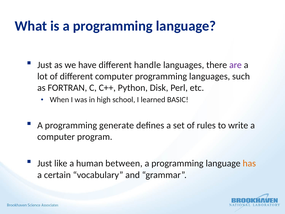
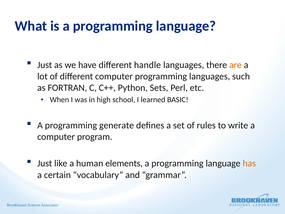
are colour: purple -> orange
Disk: Disk -> Sets
between: between -> elements
